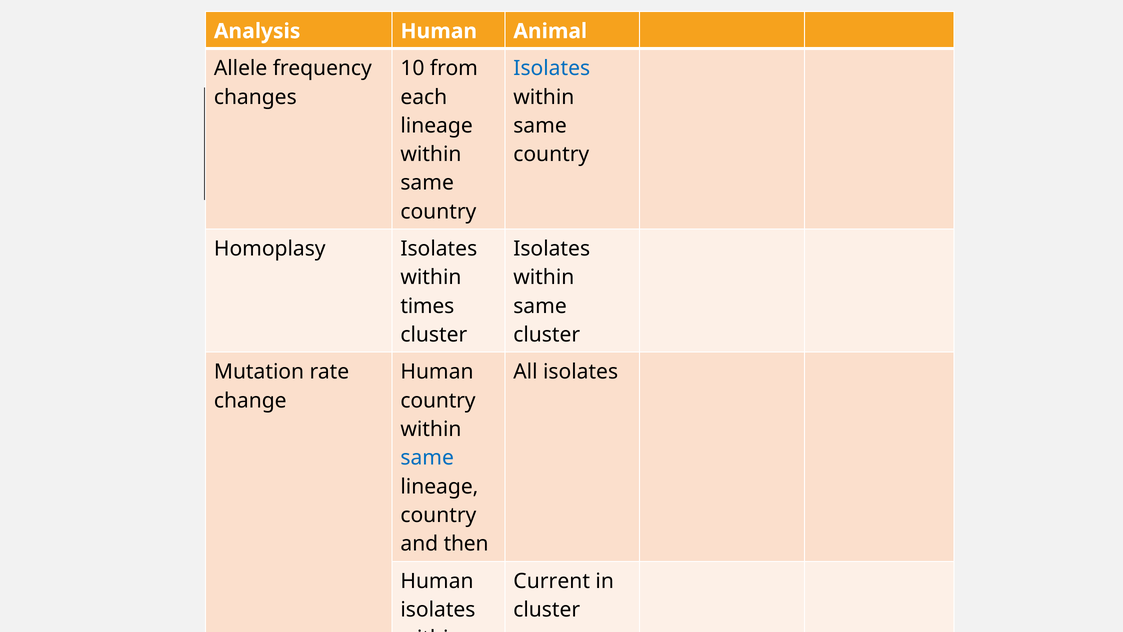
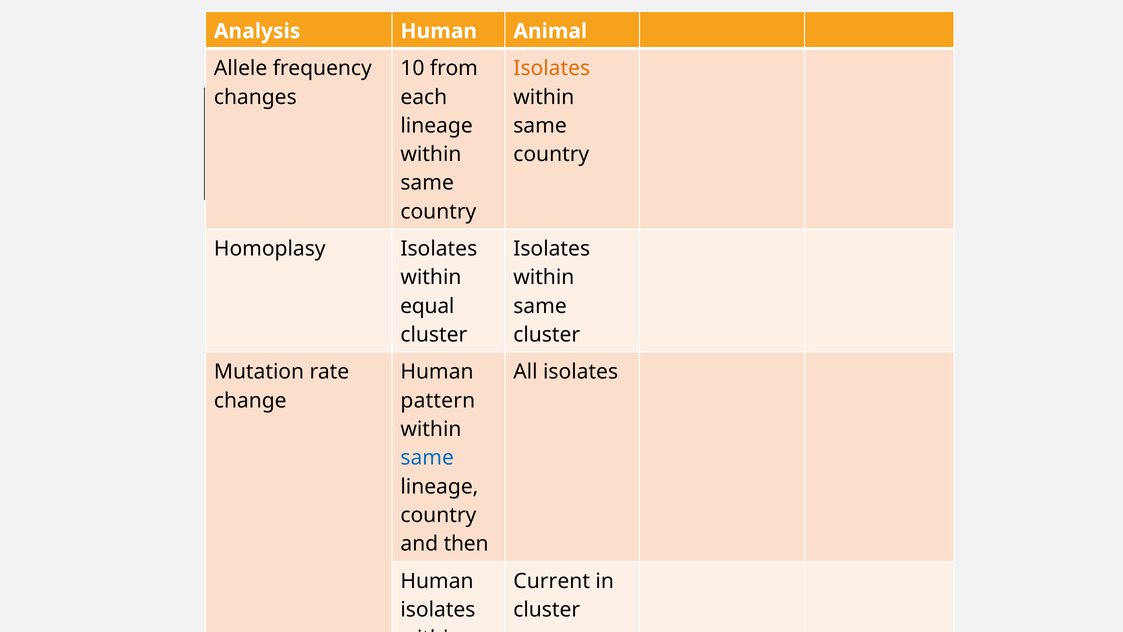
Isolates at (552, 68) colour: blue -> orange
times: times -> equal
country at (438, 400): country -> pattern
